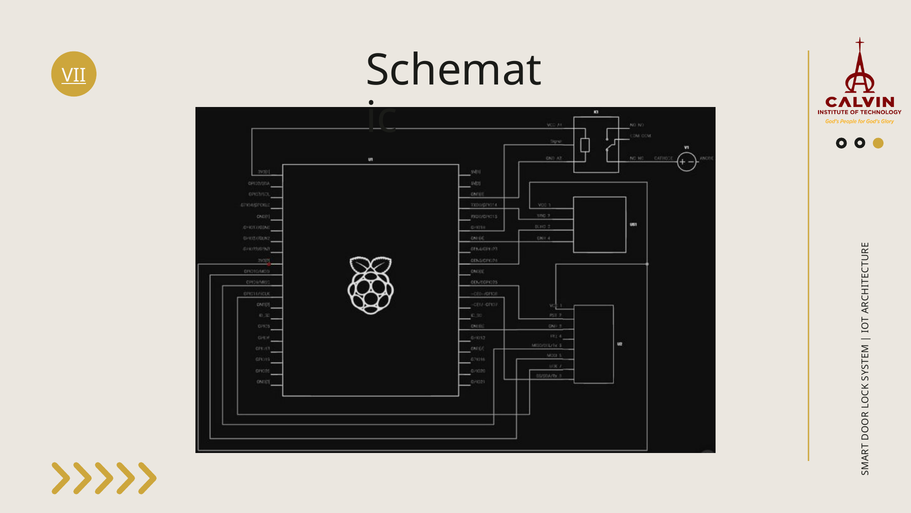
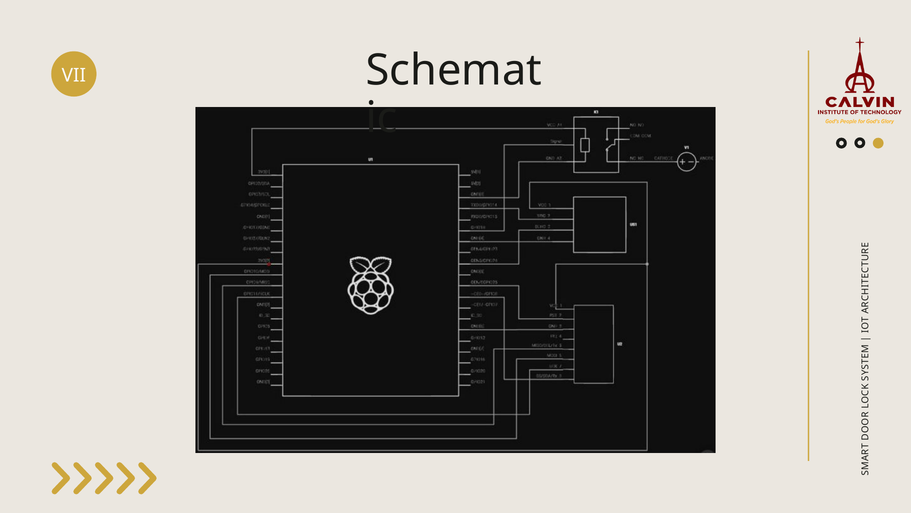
VII underline: present -> none
